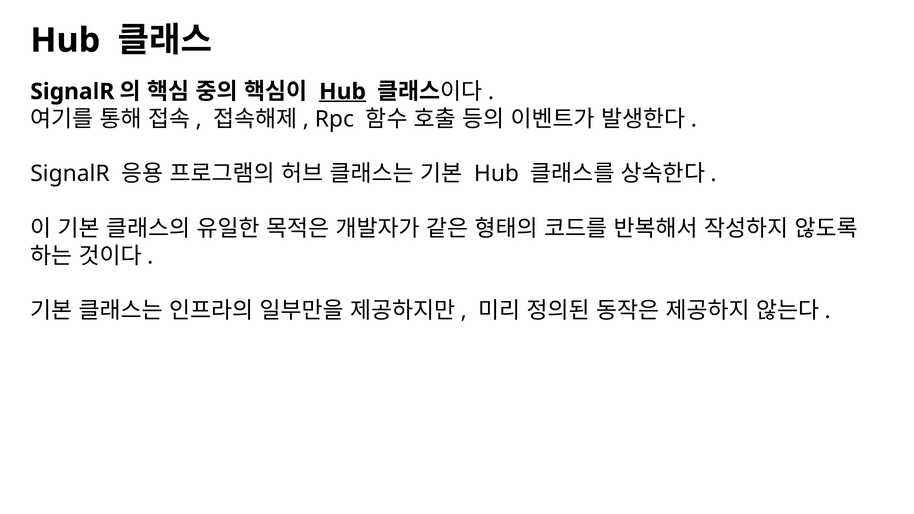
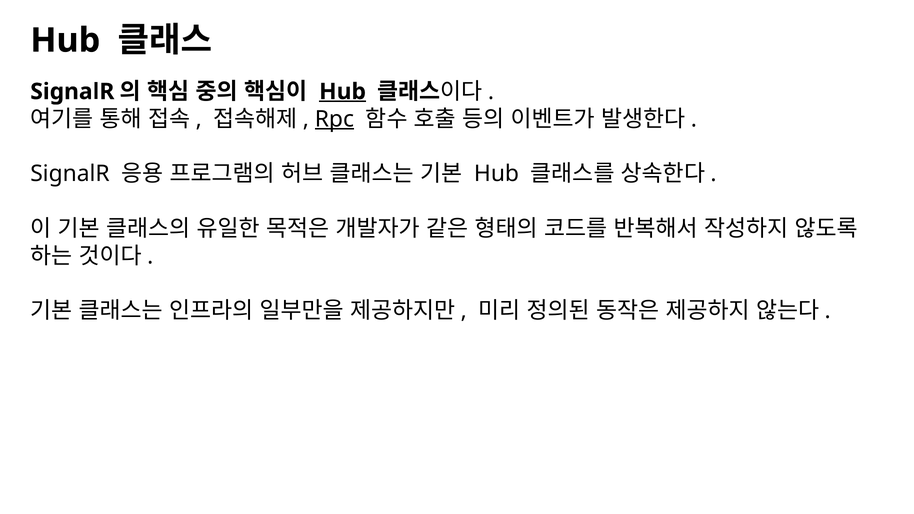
Rpc underline: none -> present
